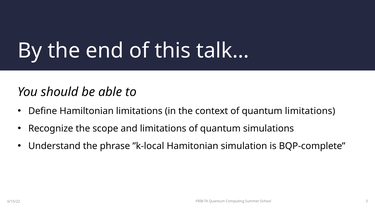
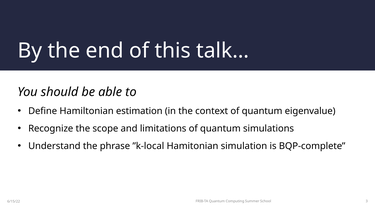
Hamiltonian limitations: limitations -> estimation
quantum limitations: limitations -> eigenvalue
